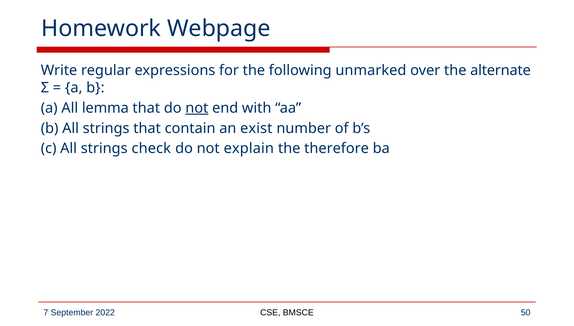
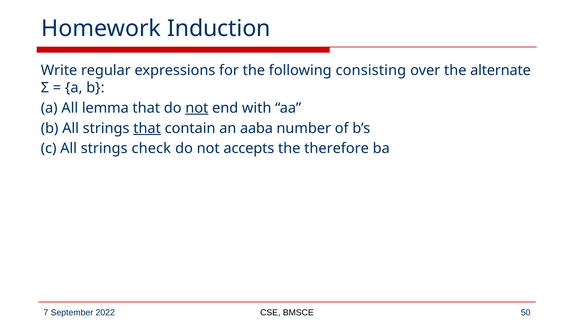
Webpage: Webpage -> Induction
unmarked: unmarked -> consisting
that at (147, 128) underline: none -> present
exist: exist -> aaba
explain: explain -> accepts
